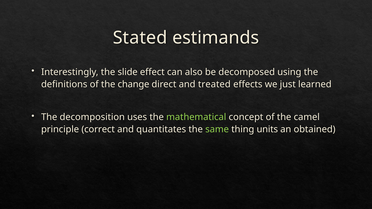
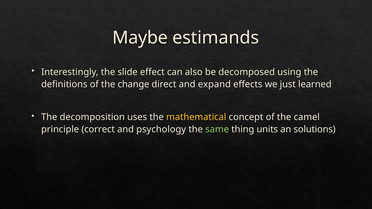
Stated: Stated -> Maybe
treated: treated -> expand
mathematical colour: light green -> yellow
quantitates: quantitates -> psychology
obtained: obtained -> solutions
